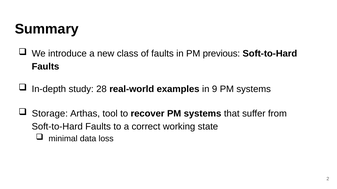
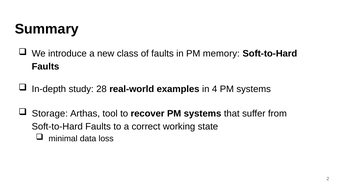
previous: previous -> memory
9: 9 -> 4
